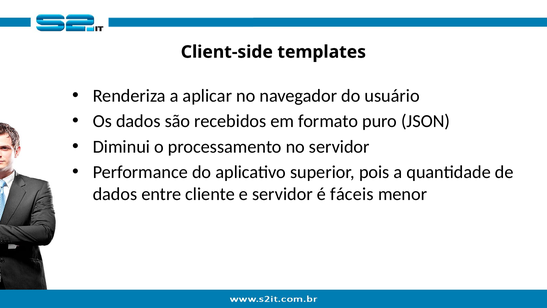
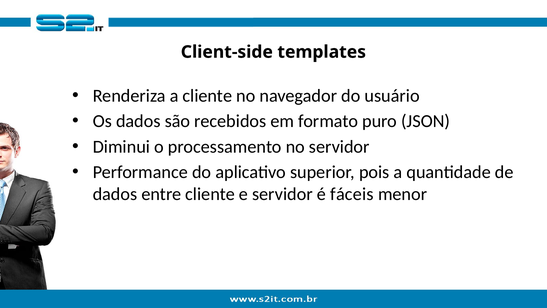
a aplicar: aplicar -> cliente
